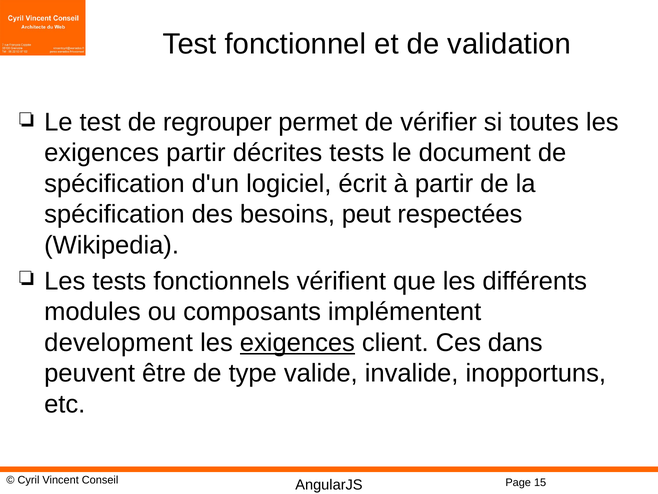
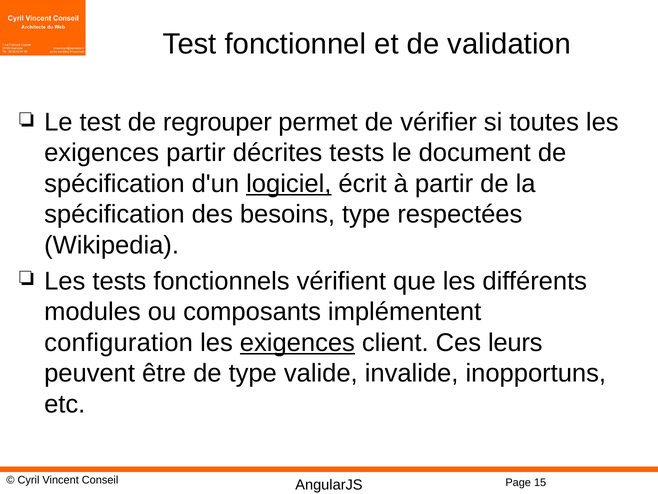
logiciel underline: none -> present
besoins peut: peut -> type
development: development -> configuration
dans: dans -> leurs
